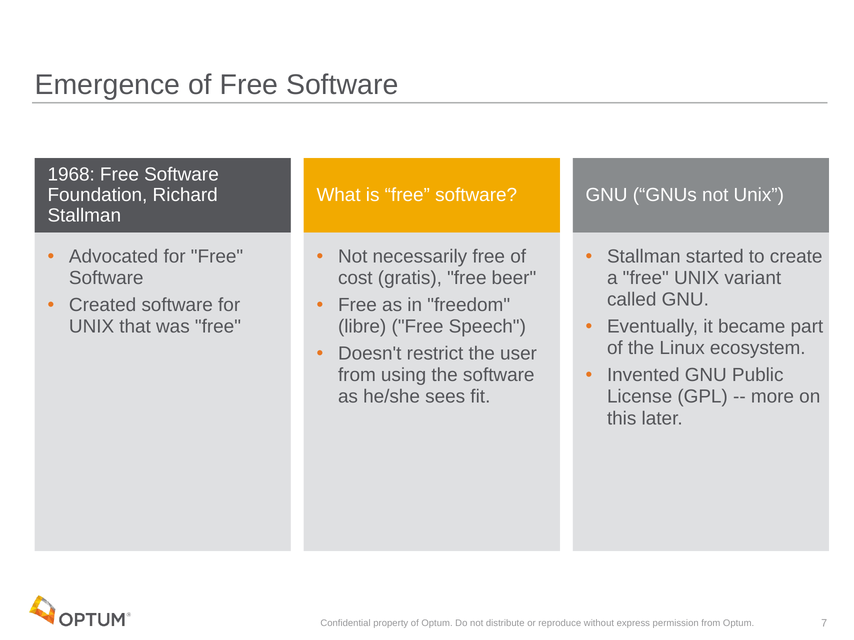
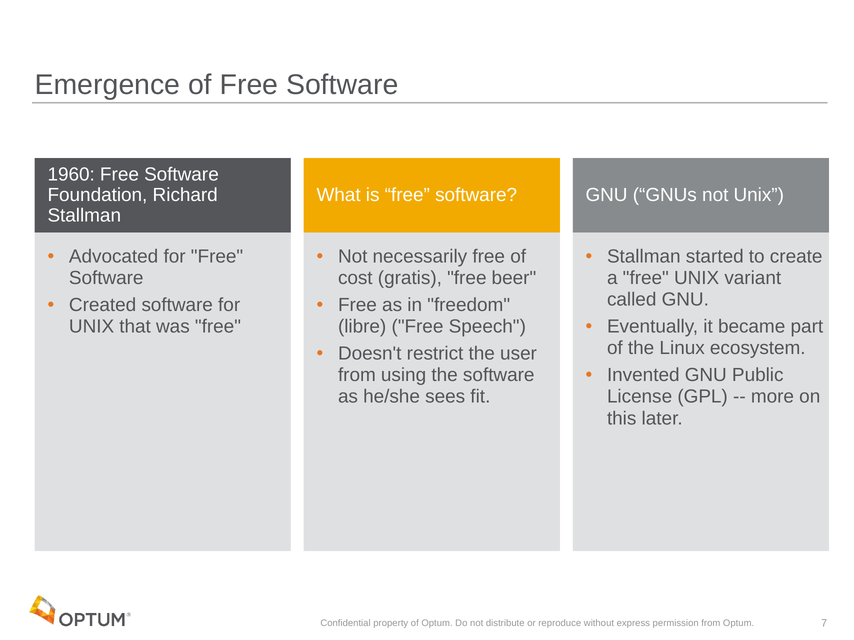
1968: 1968 -> 1960
